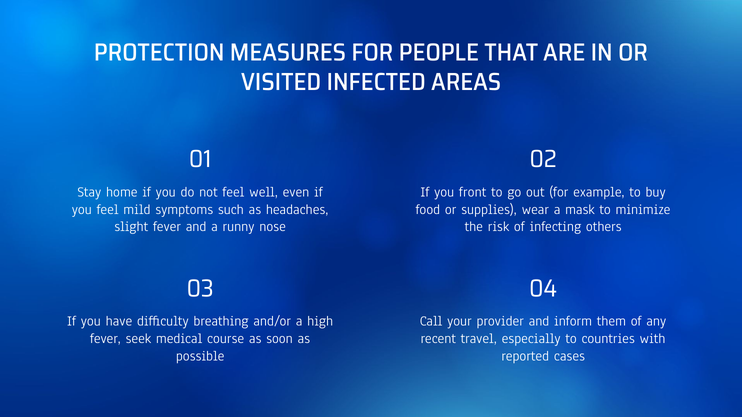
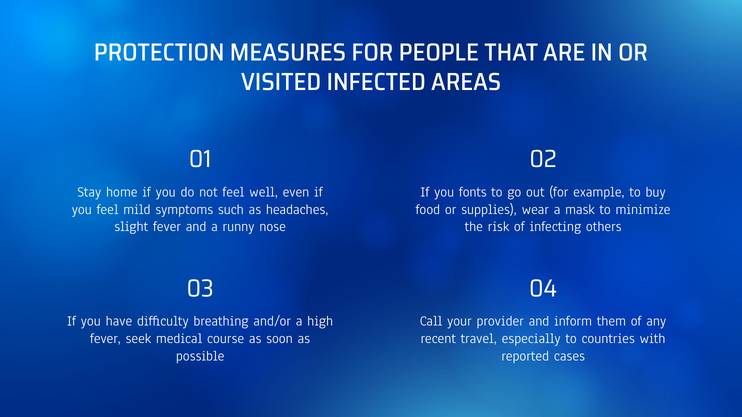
front: front -> fonts
